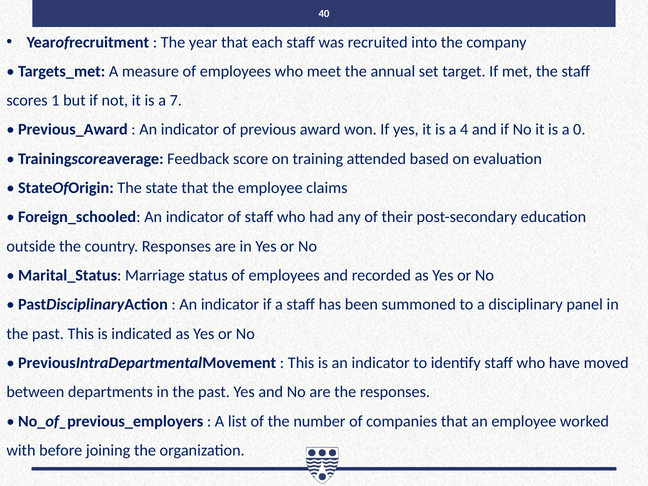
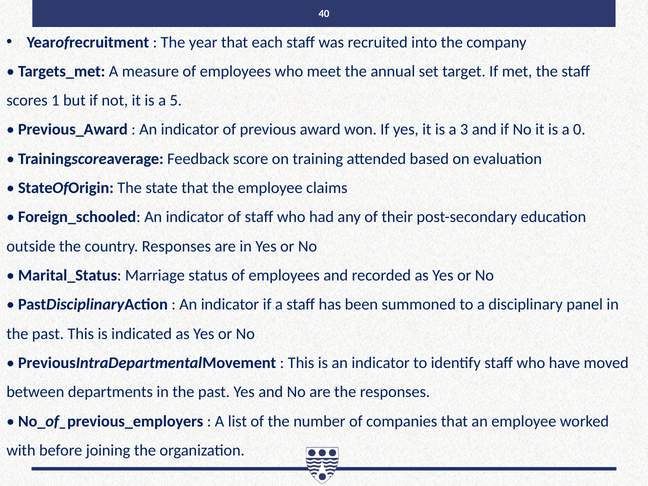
7: 7 -> 5
4: 4 -> 3
